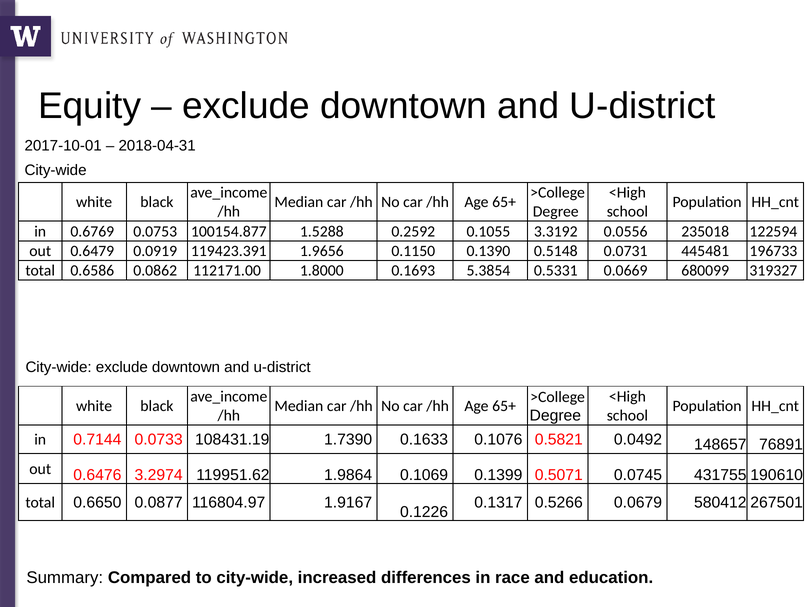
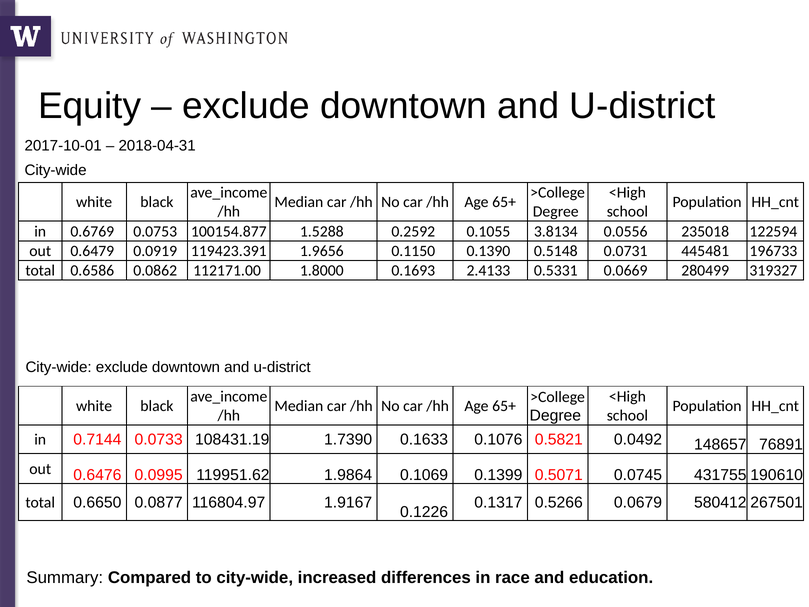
3.3192: 3.3192 -> 3.8134
5.3854: 5.3854 -> 2.4133
680099: 680099 -> 280499
3.2974: 3.2974 -> 0.0995
